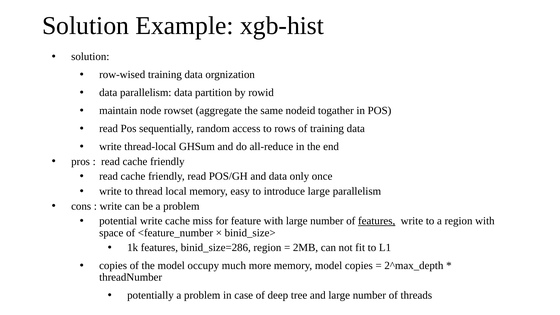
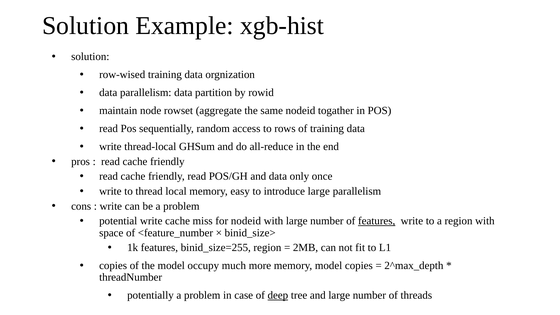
for feature: feature -> nodeid
binid_size=286: binid_size=286 -> binid_size=255
deep underline: none -> present
